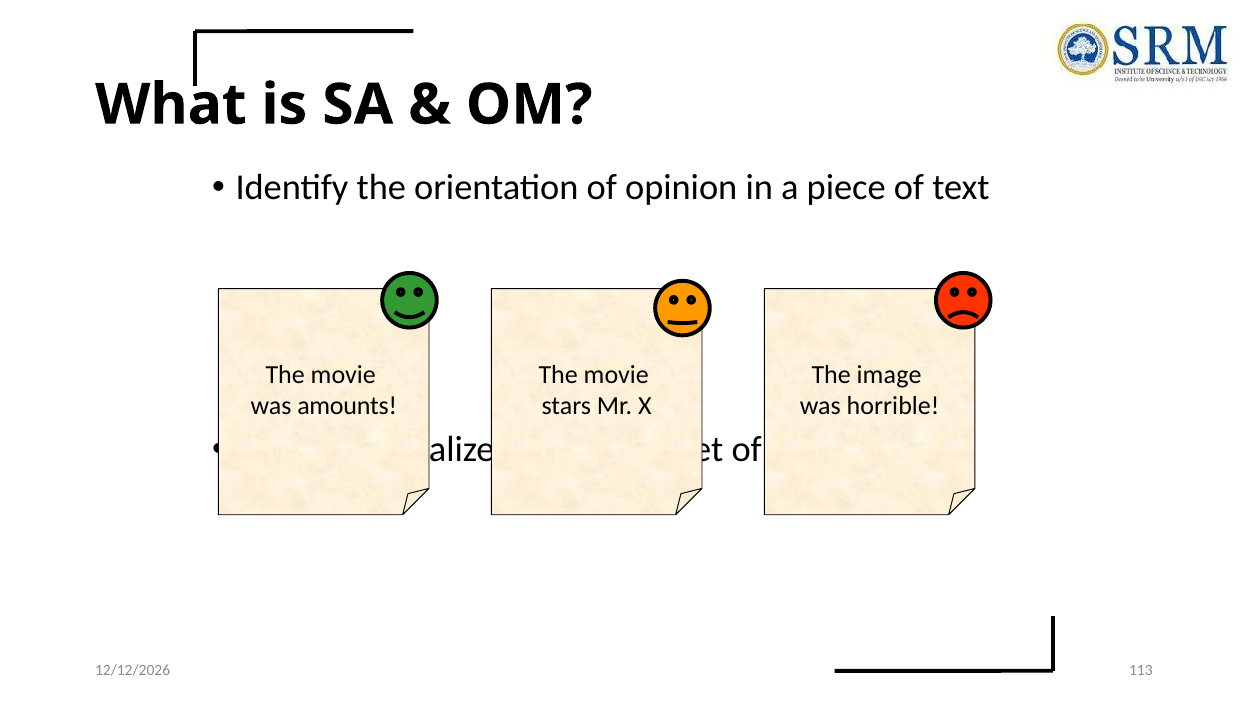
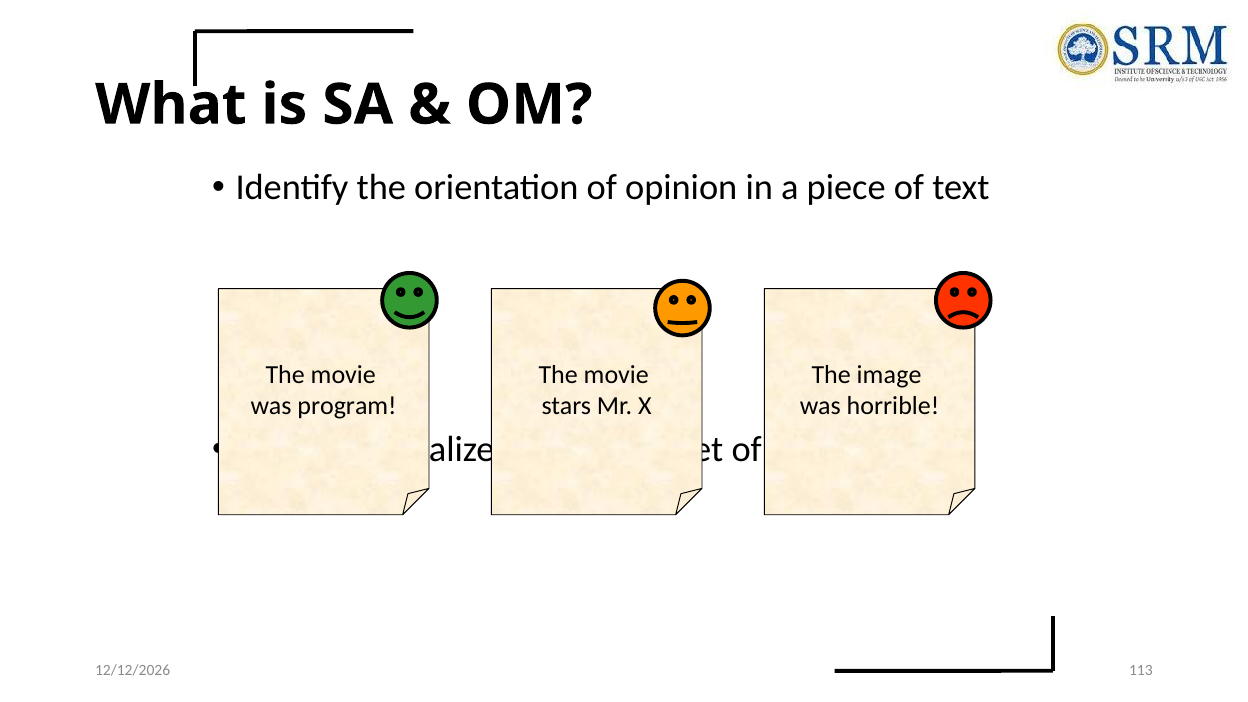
amounts: amounts -> program
